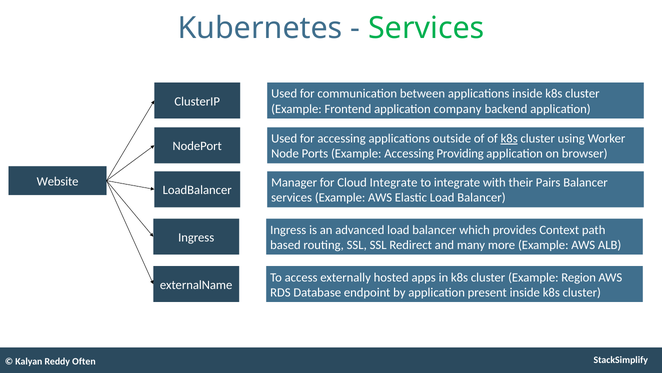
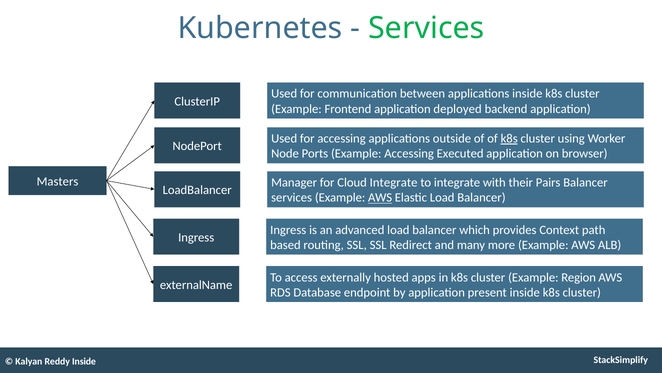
company: company -> deployed
Providing: Providing -> Executed
Website: Website -> Masters
AWS at (380, 197) underline: none -> present
Reddy Often: Often -> Inside
